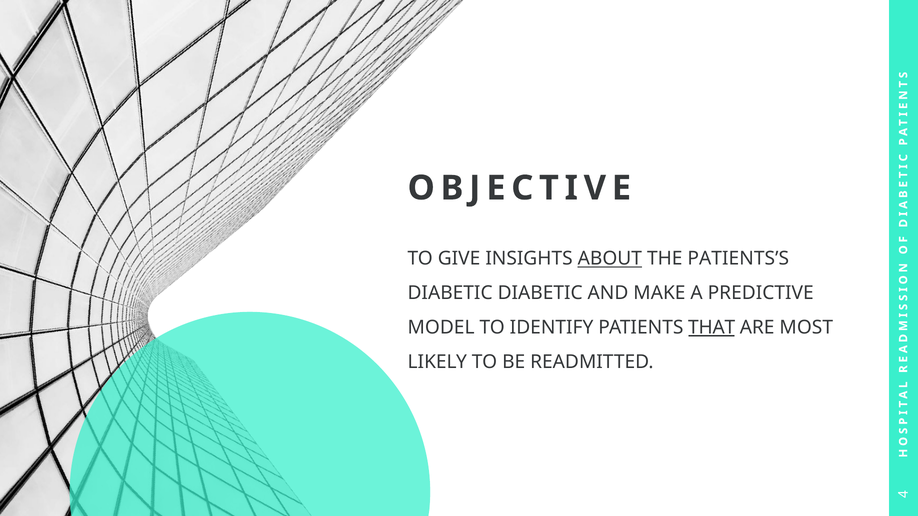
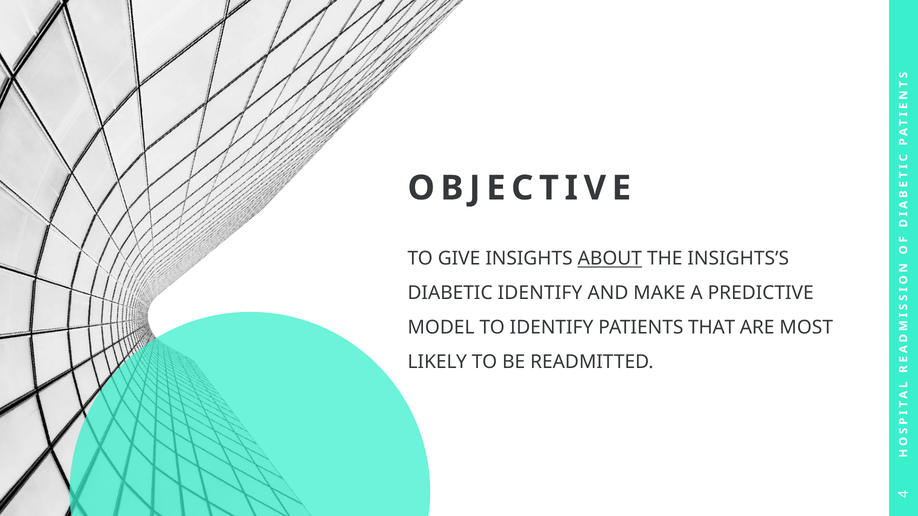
PATIENTS’S: PATIENTS’S -> INSIGHTS’S
DIABETIC DIABETIC: DIABETIC -> IDENTIFY
THAT underline: present -> none
